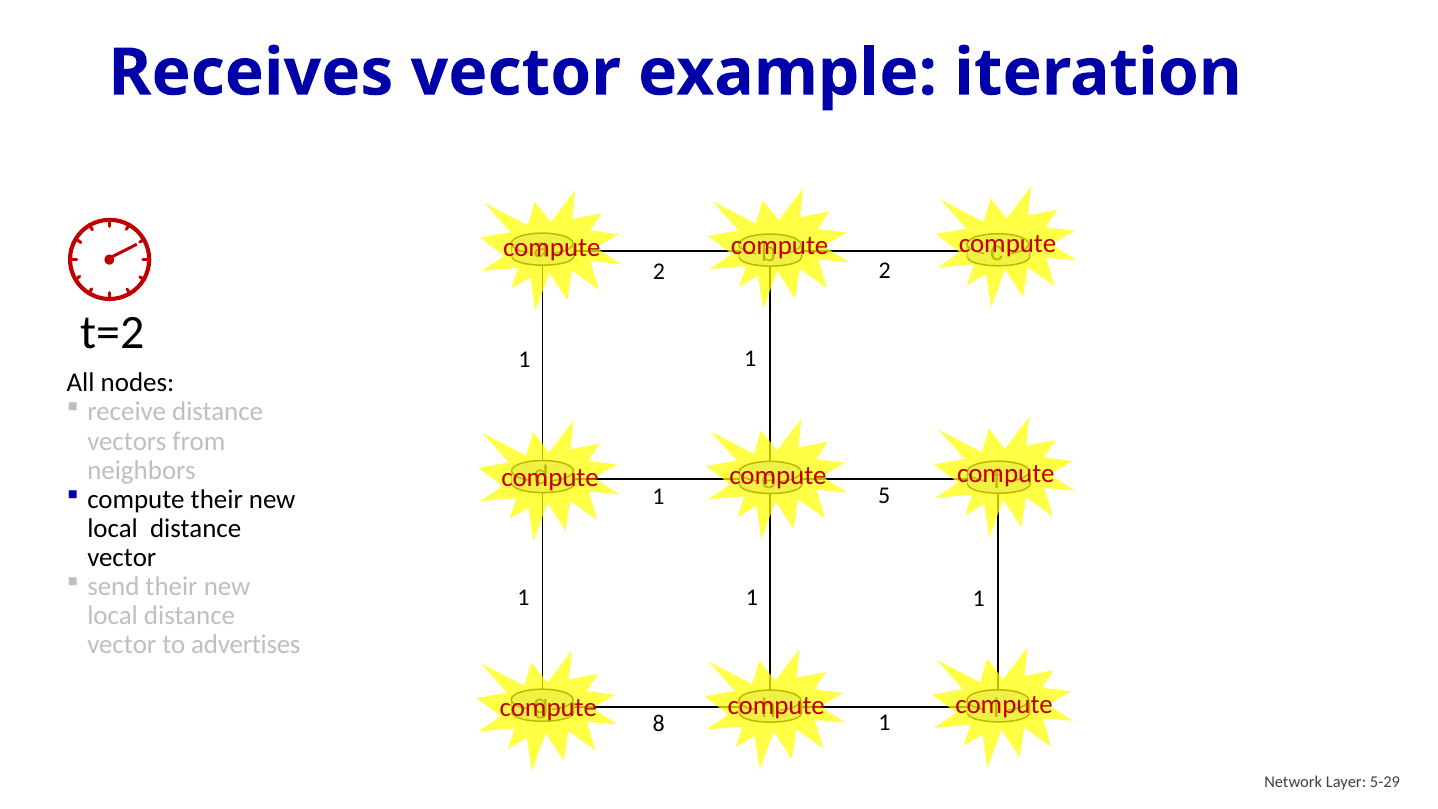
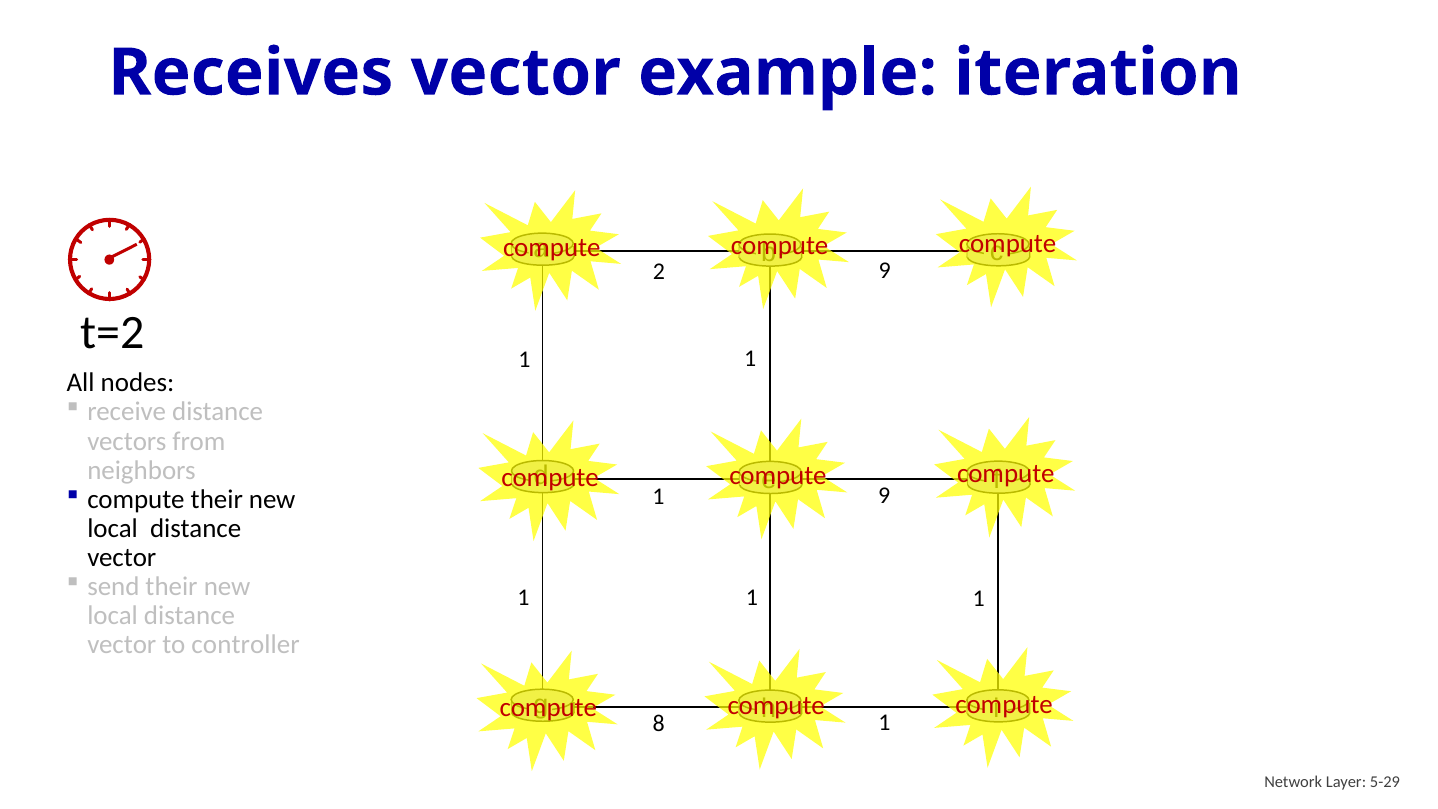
2 2: 2 -> 9
1 5: 5 -> 9
advertises: advertises -> controller
